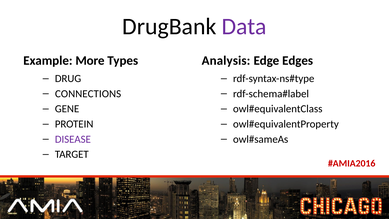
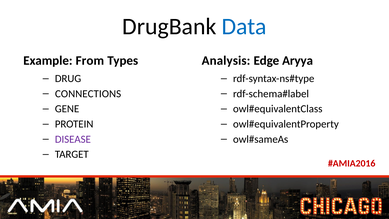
Data colour: purple -> blue
More: More -> From
Edges: Edges -> Aryya
